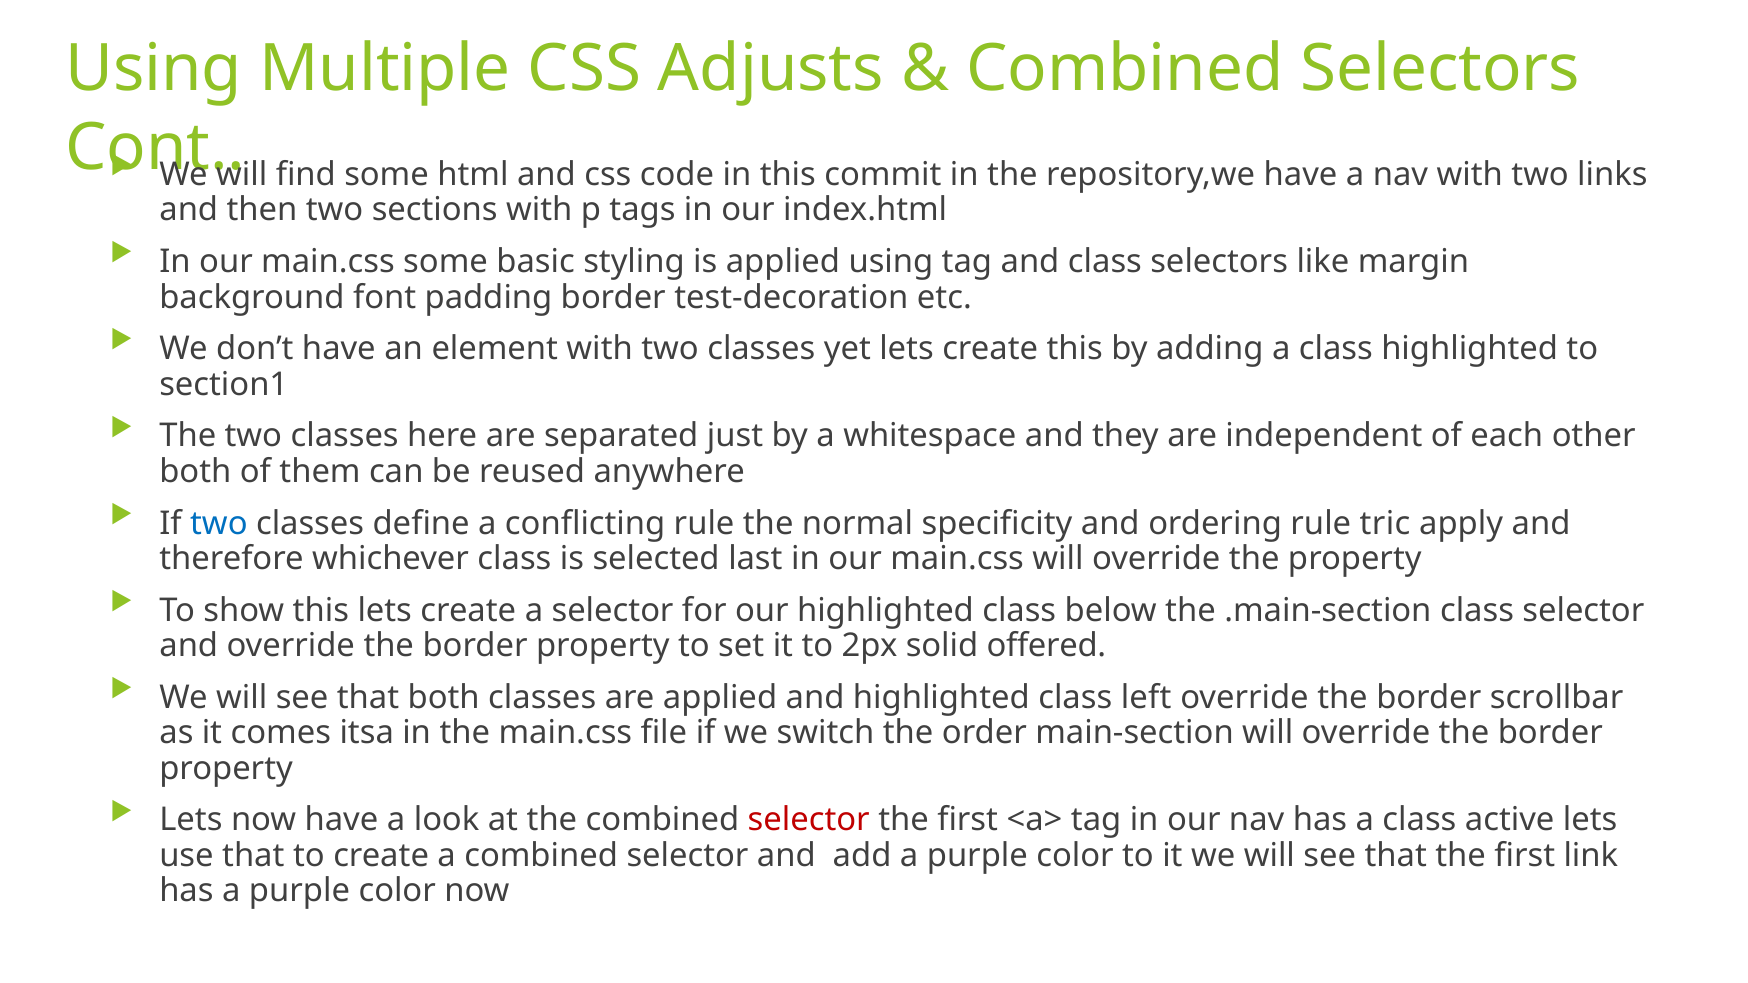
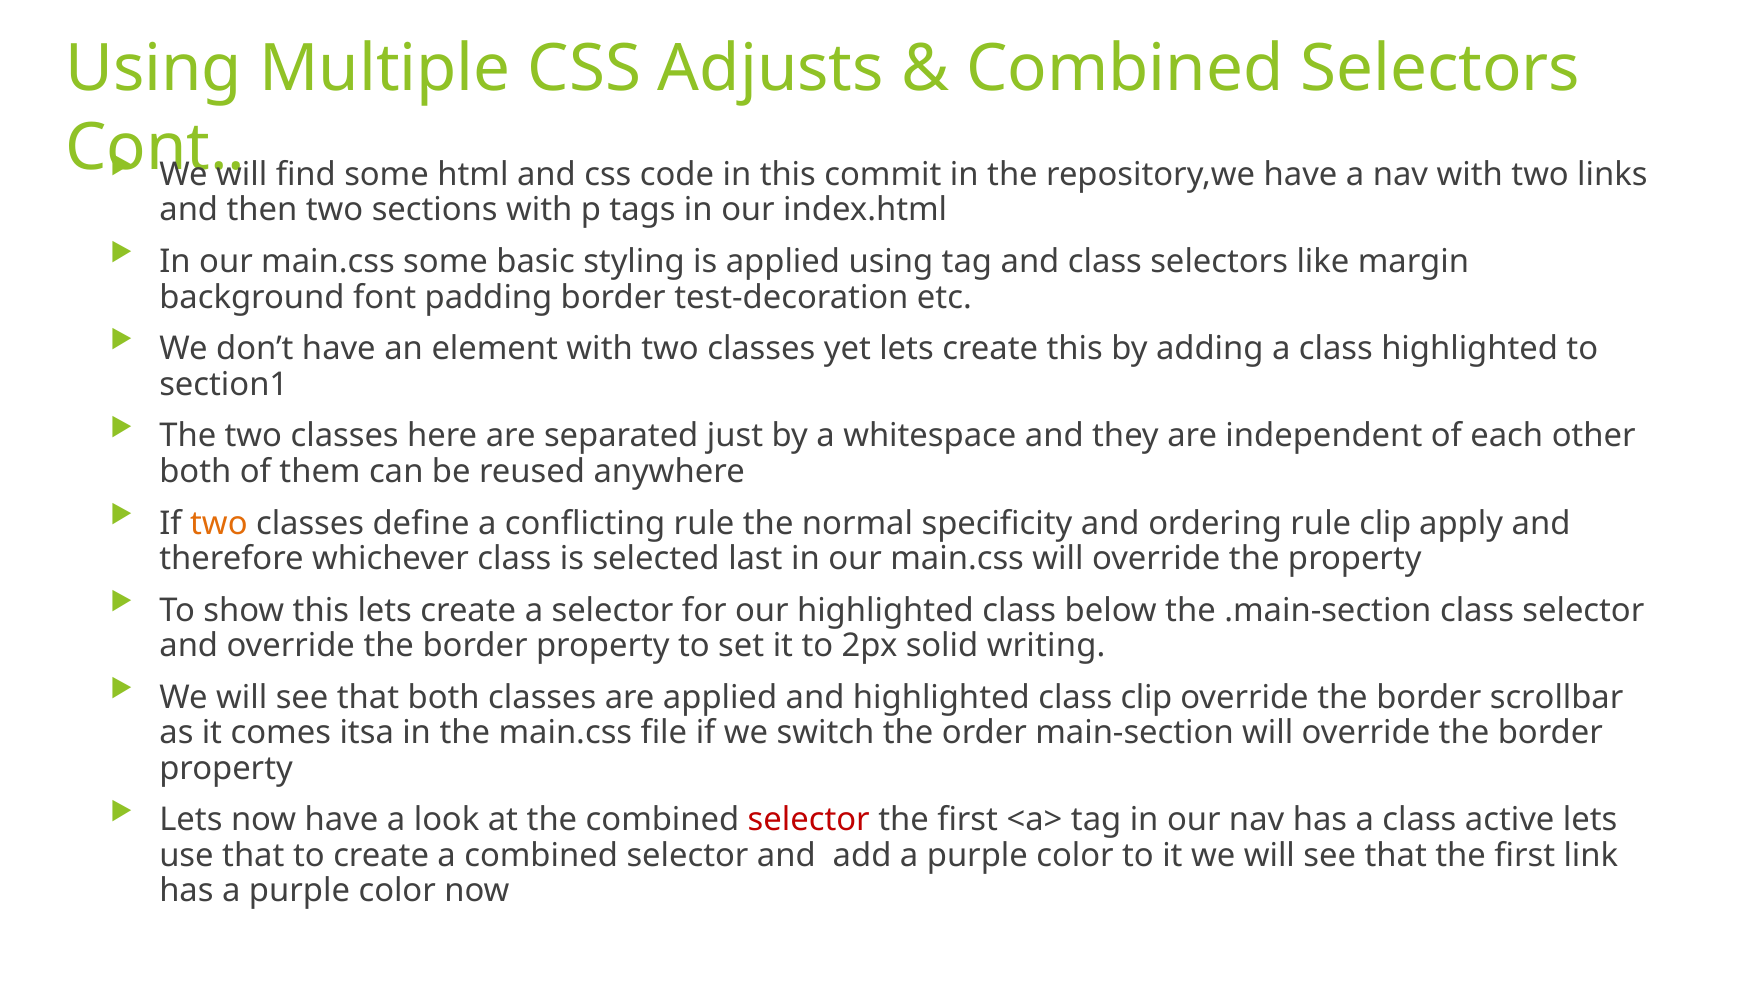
two at (219, 523) colour: blue -> orange
rule tric: tric -> clip
offered: offered -> writing
class left: left -> clip
